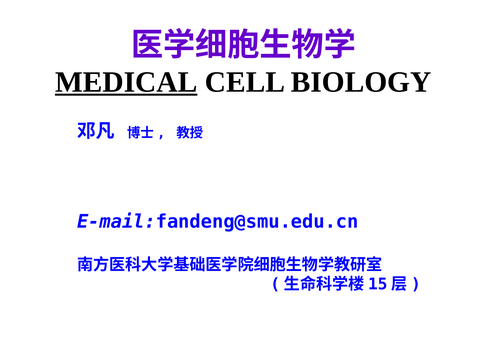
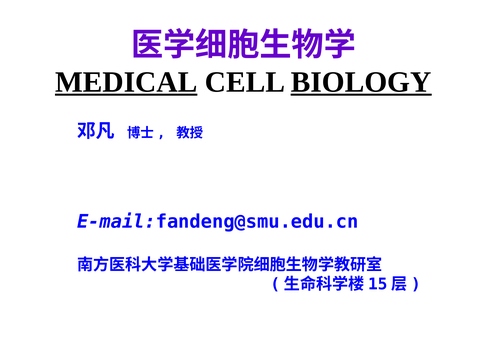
BIOLOGY underline: none -> present
